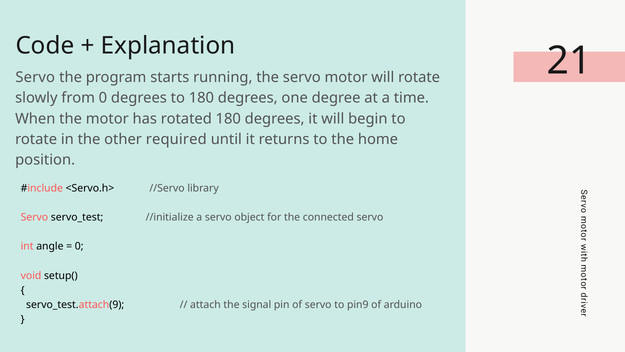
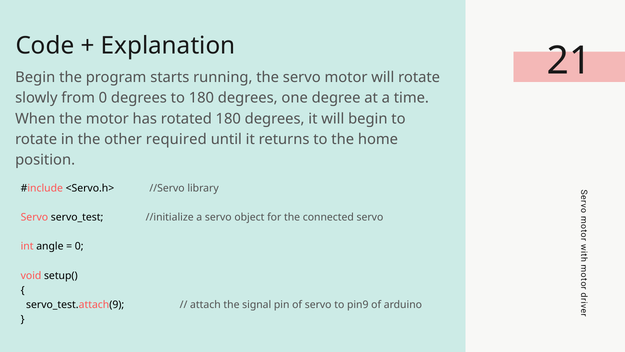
Servo at (35, 77): Servo -> Begin
